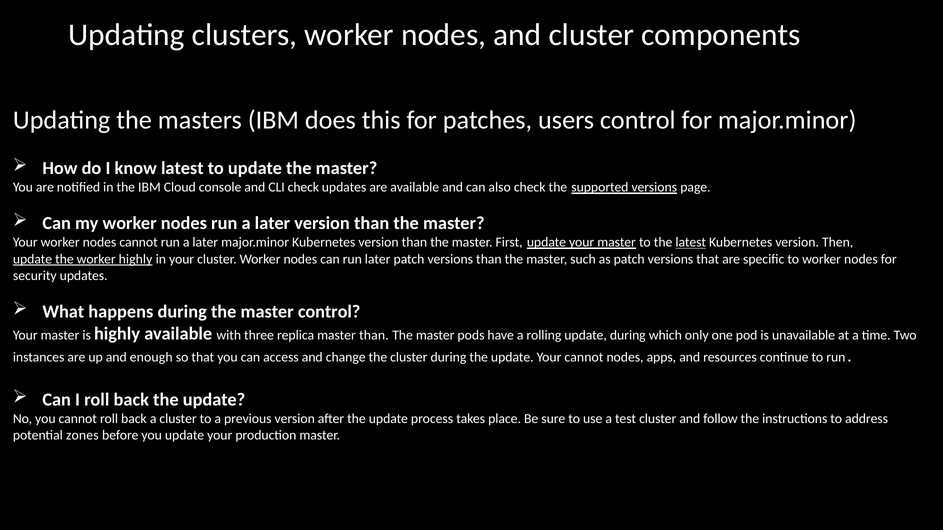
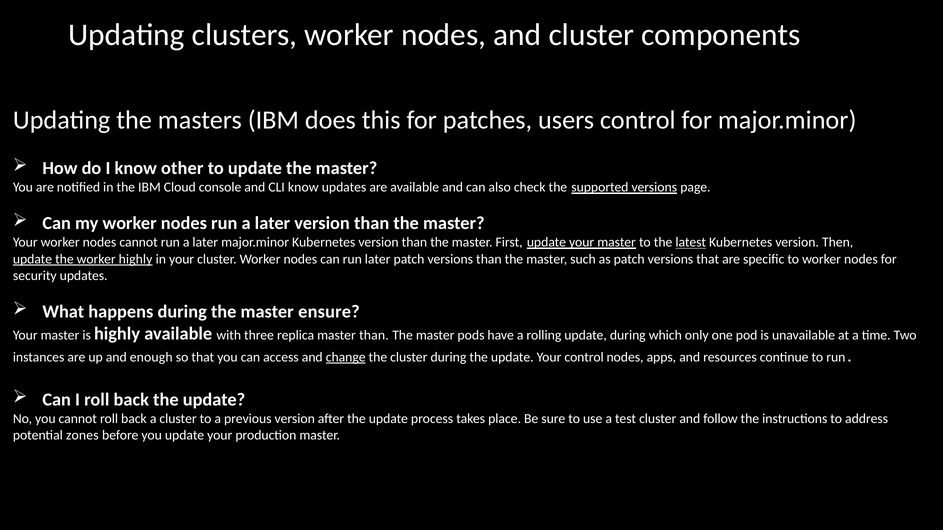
know latest: latest -> other
CLI check: check -> know
master control: control -> ensure
change underline: none -> present
Your cannot: cannot -> control
